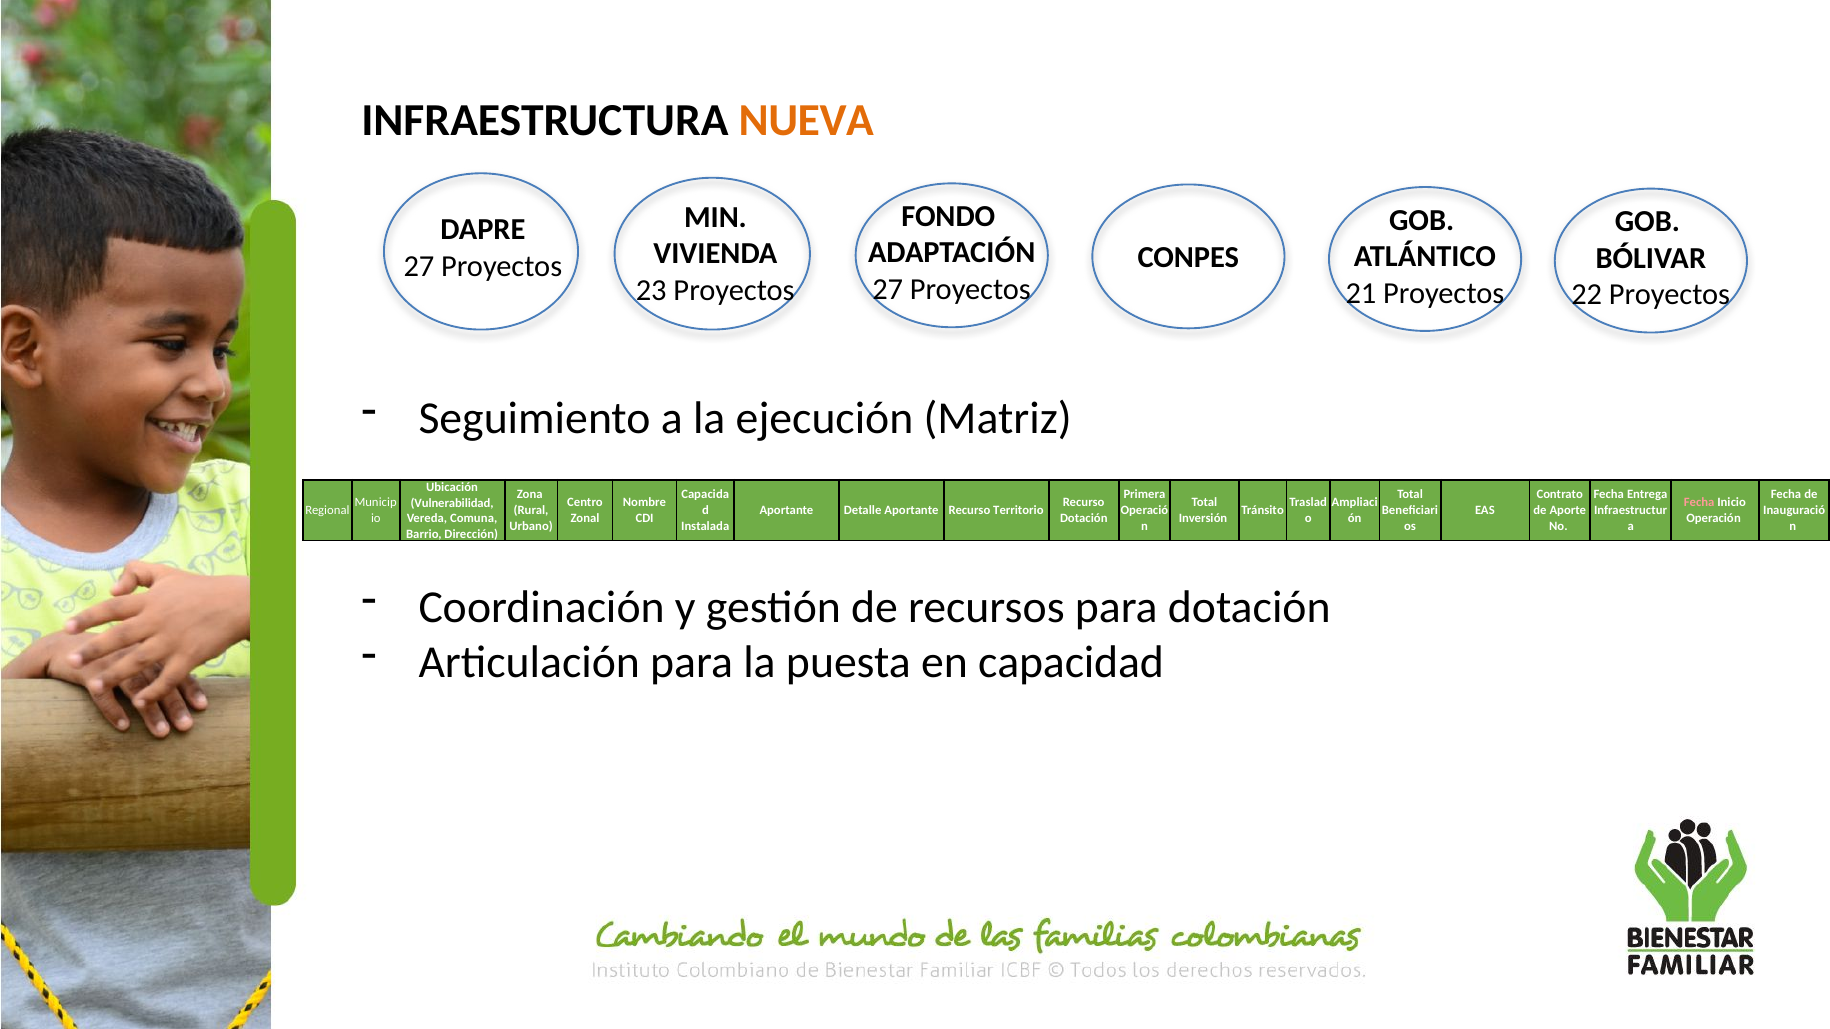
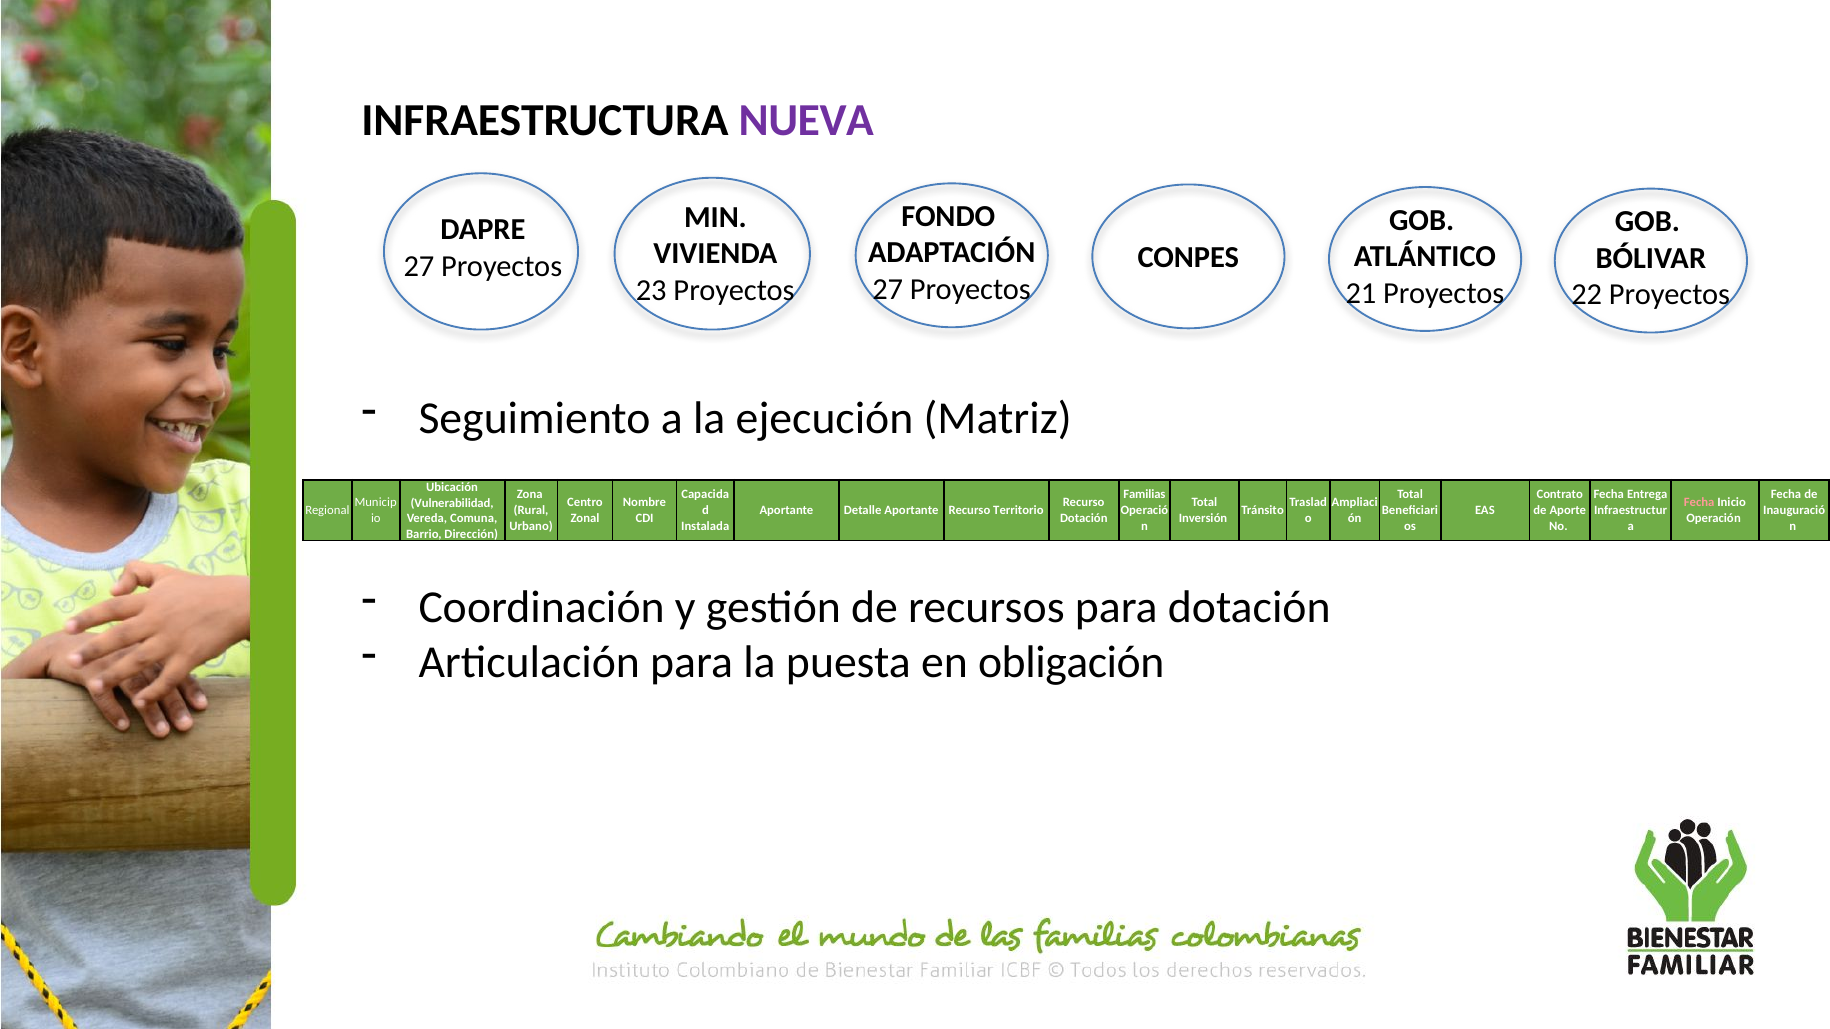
NUEVA colour: orange -> purple
Primera: Primera -> Familias
capacidad: capacidad -> obligación
